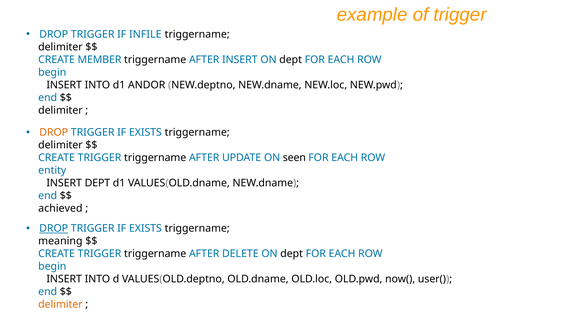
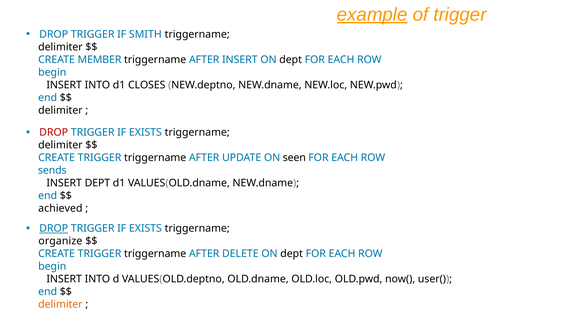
example underline: none -> present
INFILE: INFILE -> SMITH
ANDOR: ANDOR -> CLOSES
DROP at (54, 132) colour: orange -> red
entity: entity -> sends
meaning: meaning -> organize
